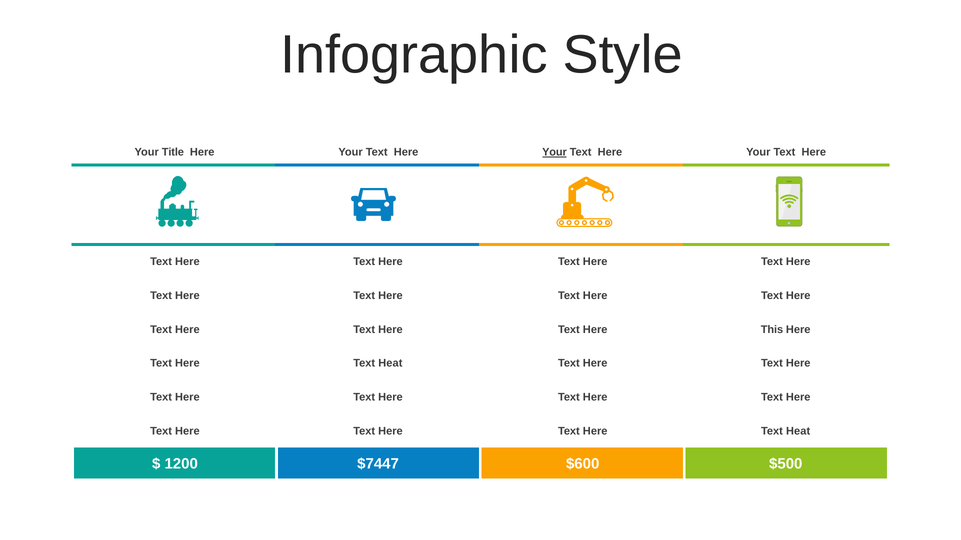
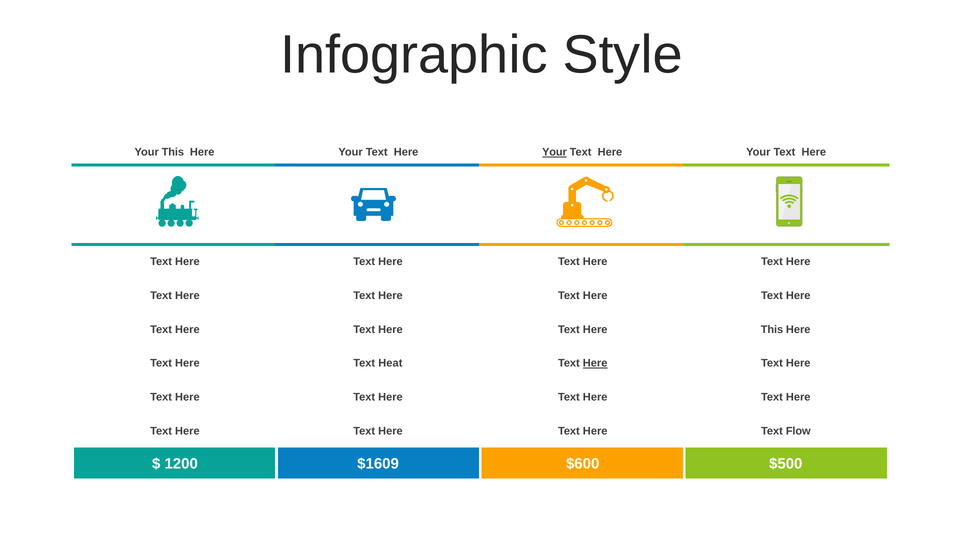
Your Title: Title -> This
Here at (595, 364) underline: none -> present
Heat at (798, 431): Heat -> Flow
$7447: $7447 -> $1609
